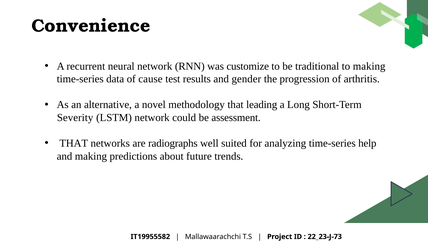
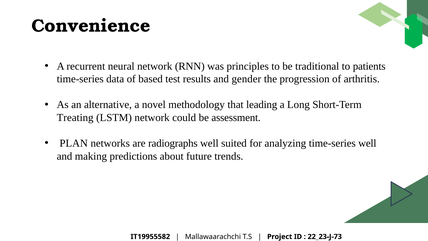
customize: customize -> principles
to making: making -> patients
cause: cause -> based
Severity: Severity -> Treating
THAT at (74, 143): THAT -> PLAN
time-series help: help -> well
